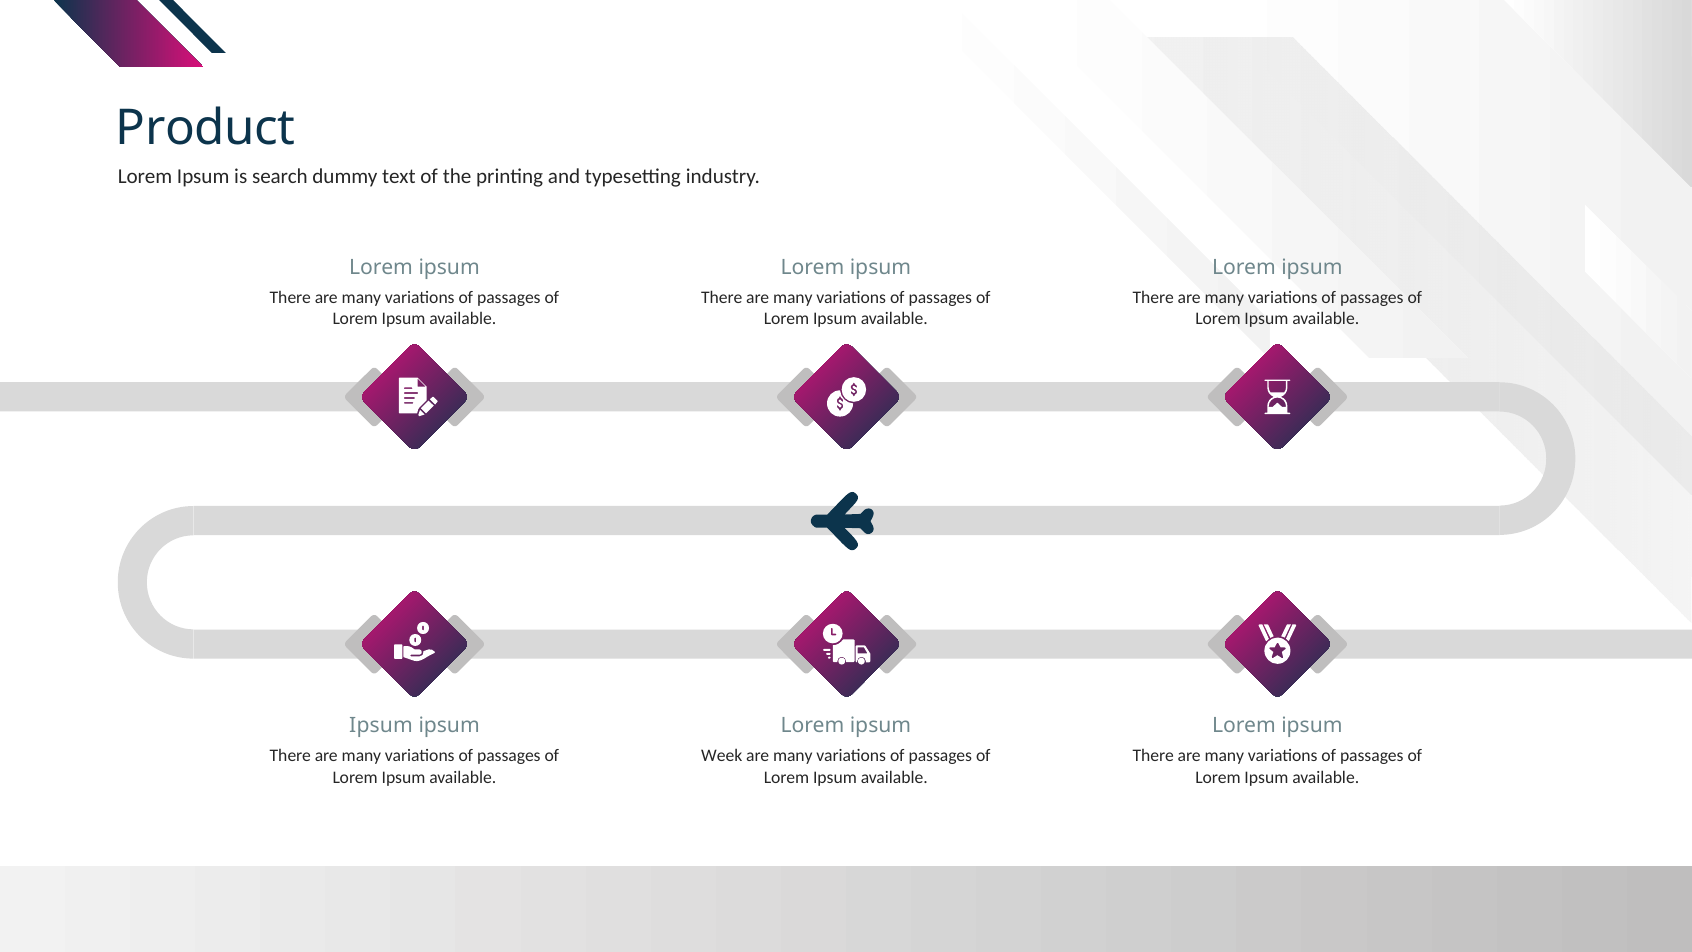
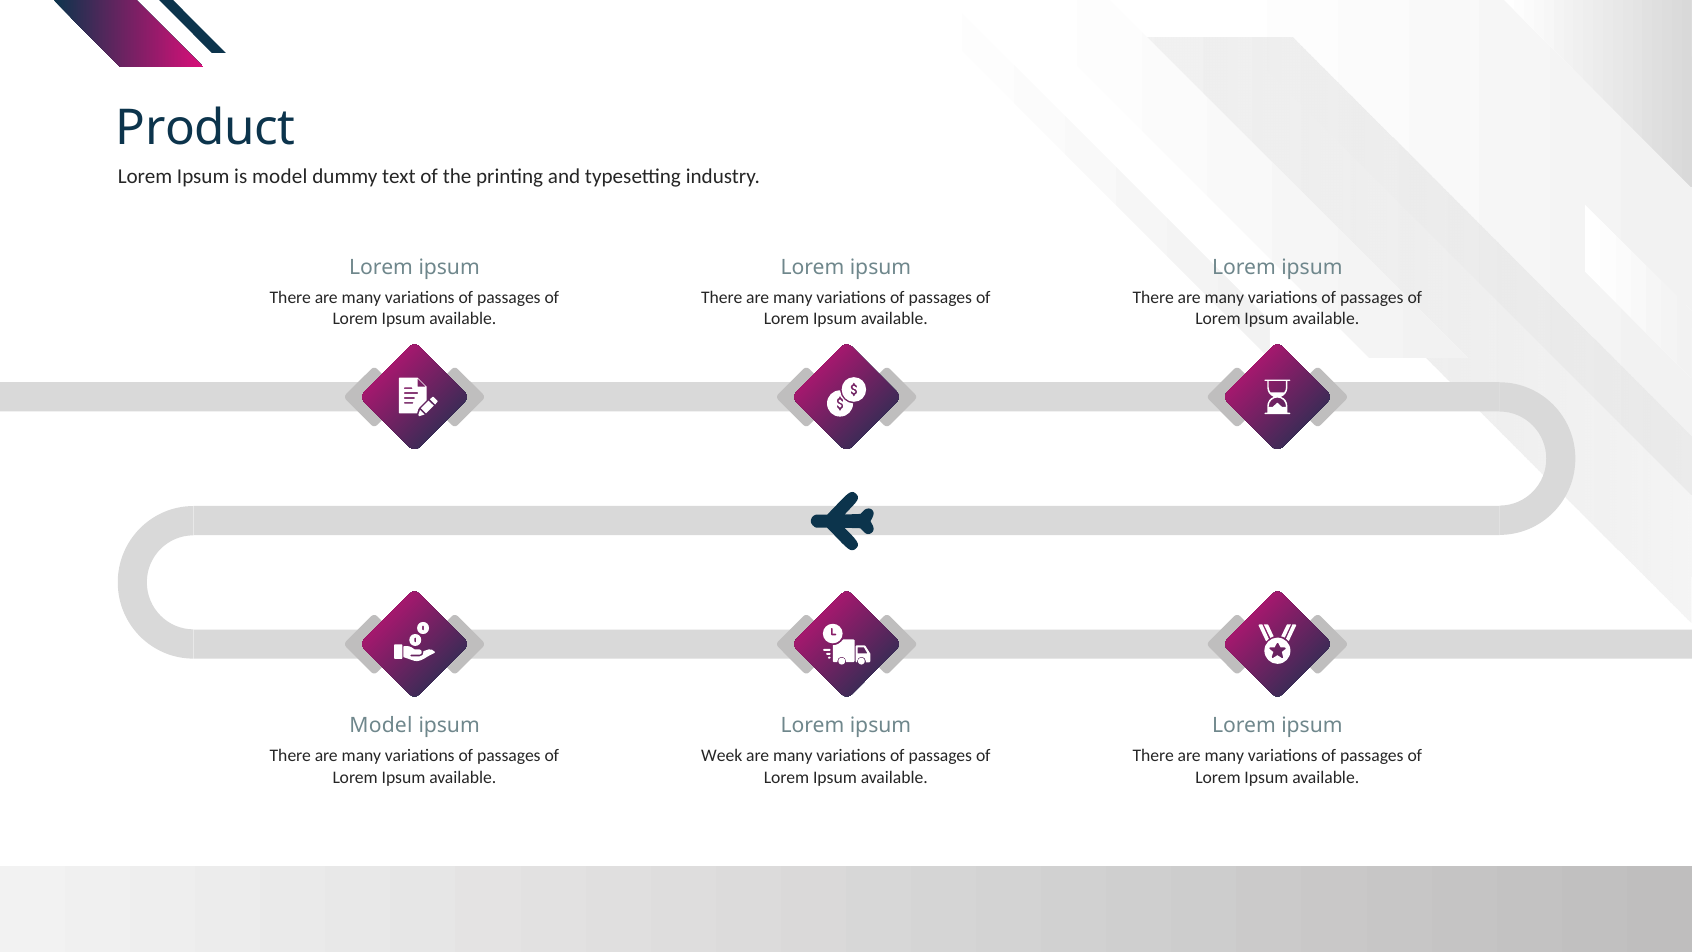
is search: search -> model
Ipsum at (381, 726): Ipsum -> Model
